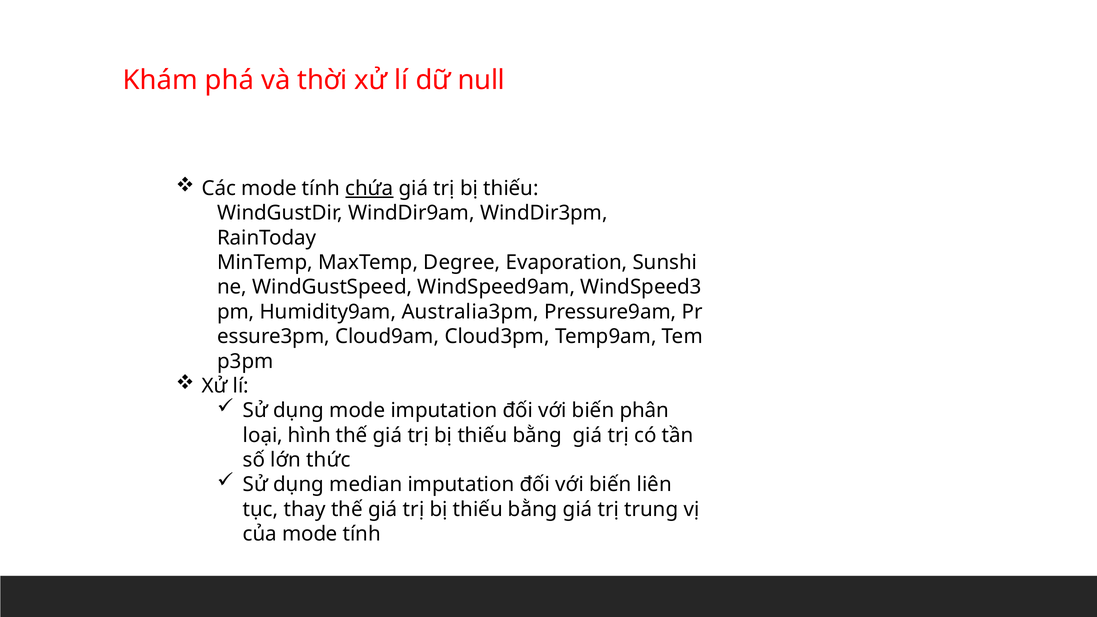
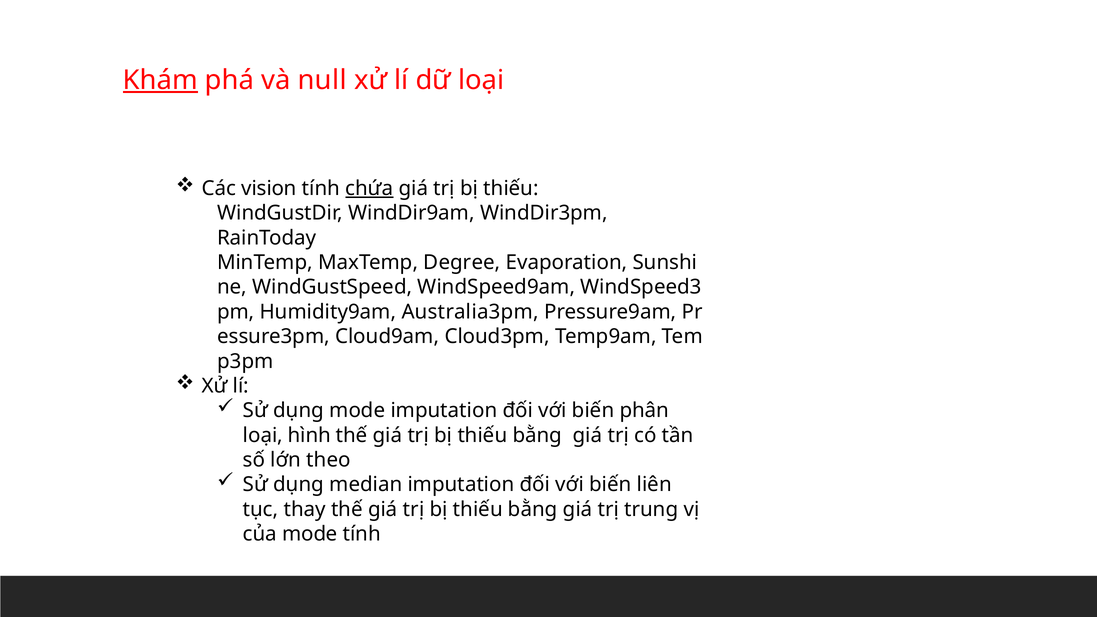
Khám underline: none -> present
thời: thời -> null
dữ null: null -> loại
Các mode: mode -> vision
thức: thức -> theo
